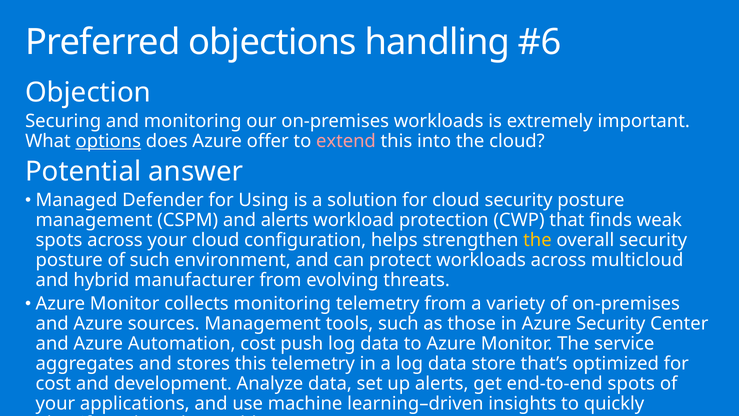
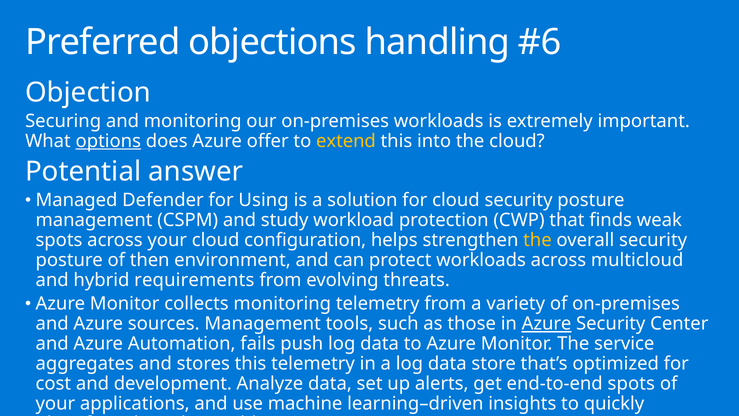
extend colour: pink -> yellow
and alerts: alerts -> study
of such: such -> then
manufacturer: manufacturer -> requirements
Azure at (547, 324) underline: none -> present
Automation cost: cost -> fails
